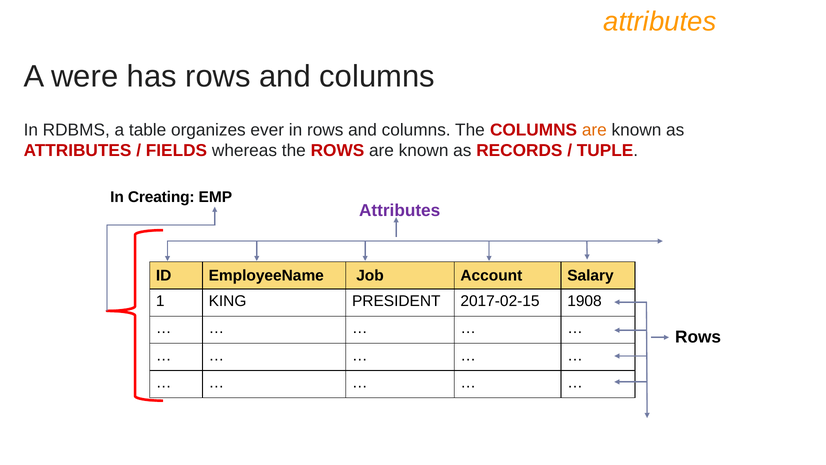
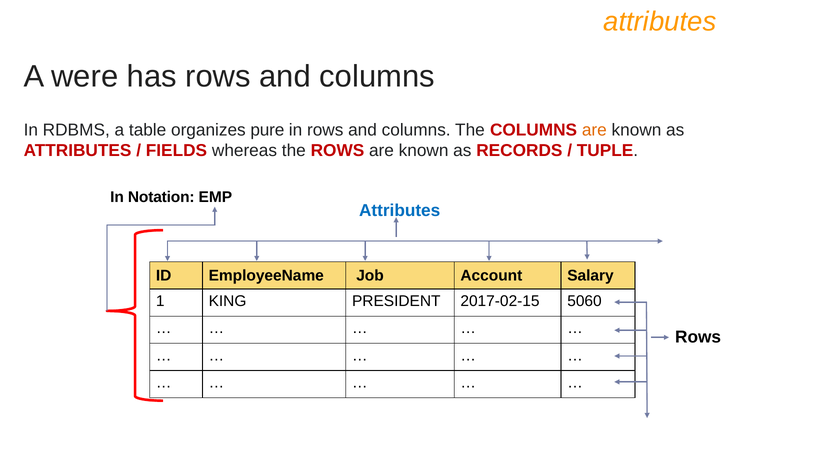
ever: ever -> pure
Creating: Creating -> Notation
Attributes at (400, 211) colour: purple -> blue
1908: 1908 -> 5060
